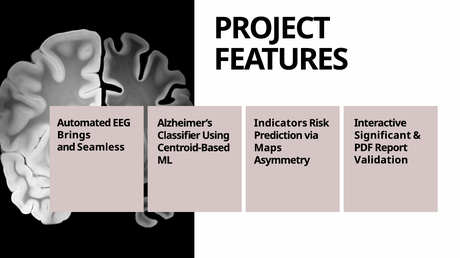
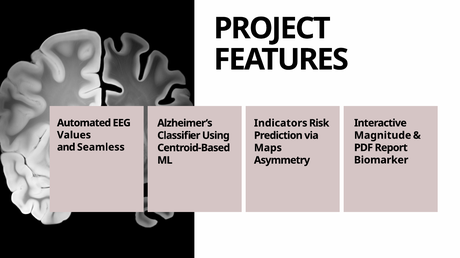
Brings: Brings -> Values
Significant: Significant -> Magnitude
Validation: Validation -> Biomarker
